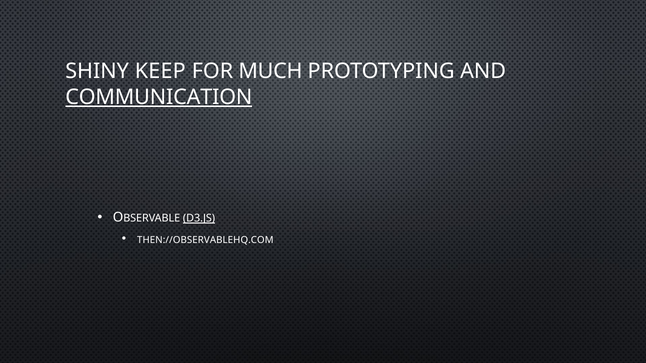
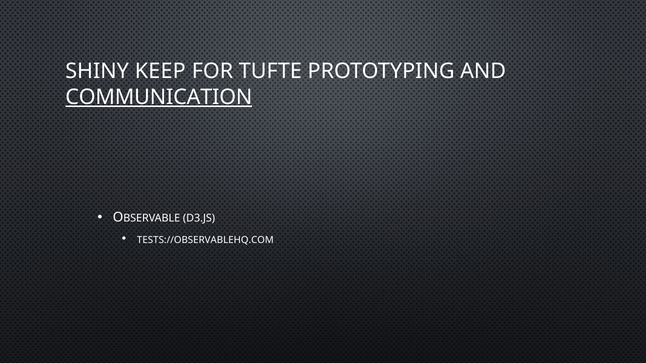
MUCH: MUCH -> TUFTE
D3.JS underline: present -> none
THEN://OBSERVABLEHQ.COM: THEN://OBSERVABLEHQ.COM -> TESTS://OBSERVABLEHQ.COM
